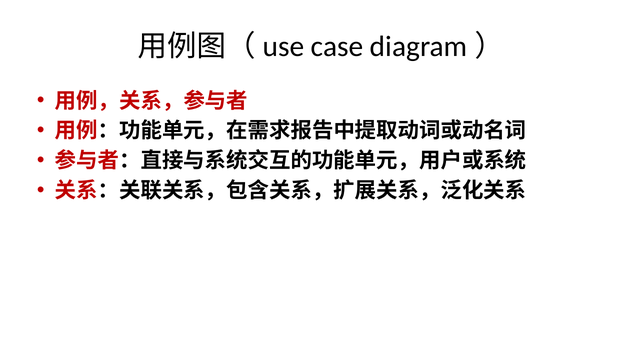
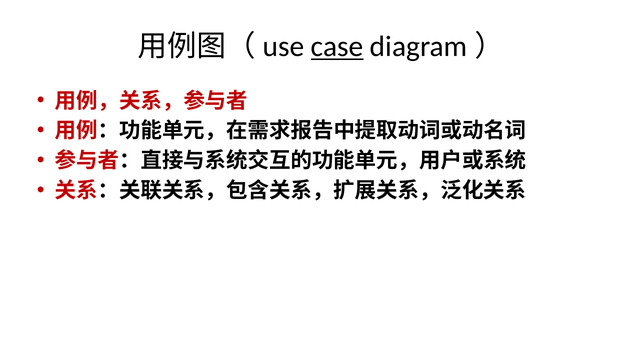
case underline: none -> present
